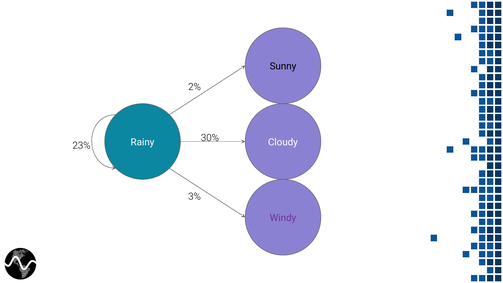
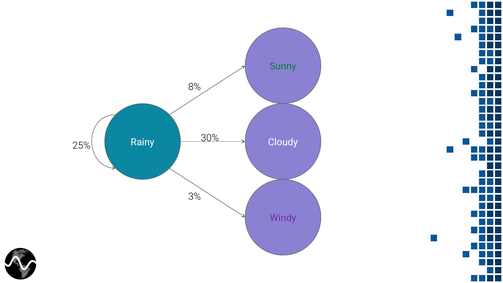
Sunny colour: black -> green
2%: 2% -> 8%
23%: 23% -> 25%
